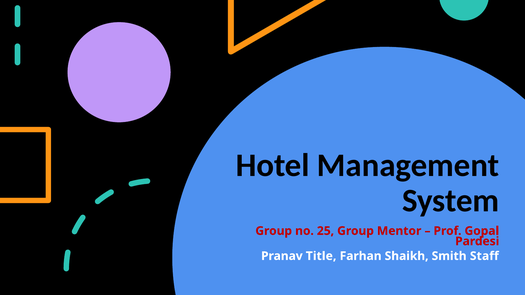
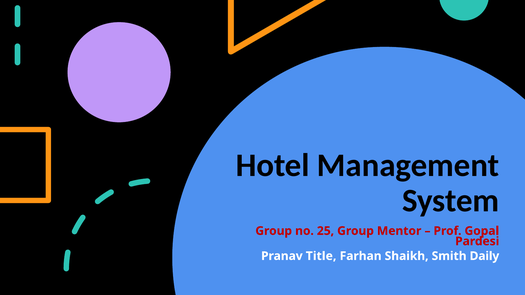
Staff: Staff -> Daily
